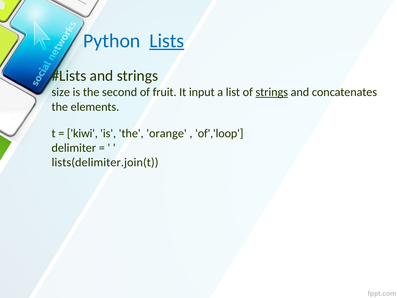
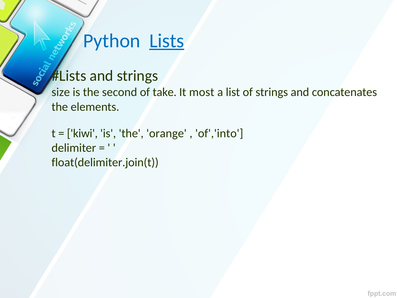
fruit: fruit -> take
input: input -> most
strings at (272, 92) underline: present -> none
of','loop: of','loop -> of','into
lists(delimiter.join(t: lists(delimiter.join(t -> float(delimiter.join(t
